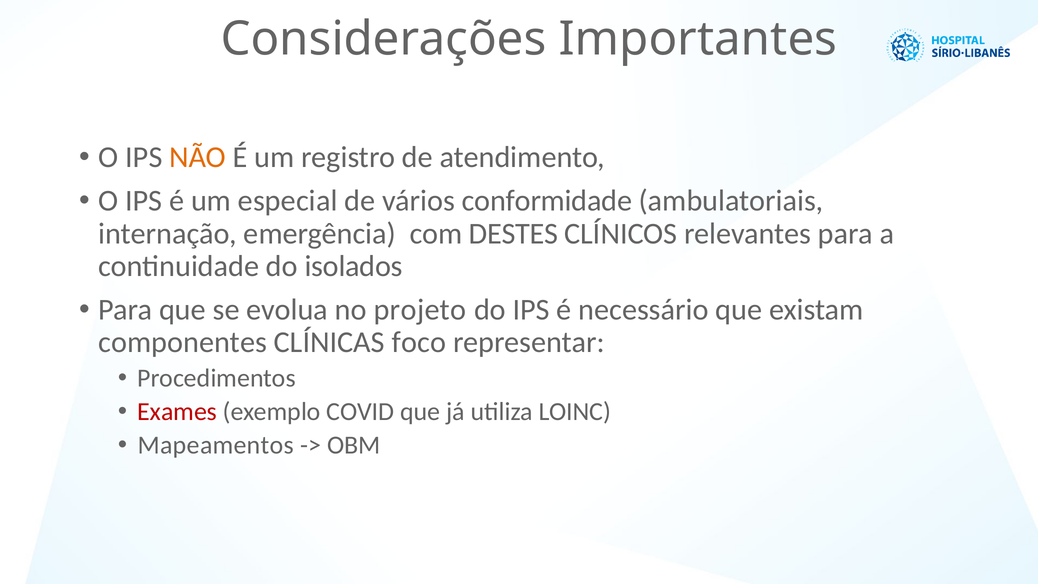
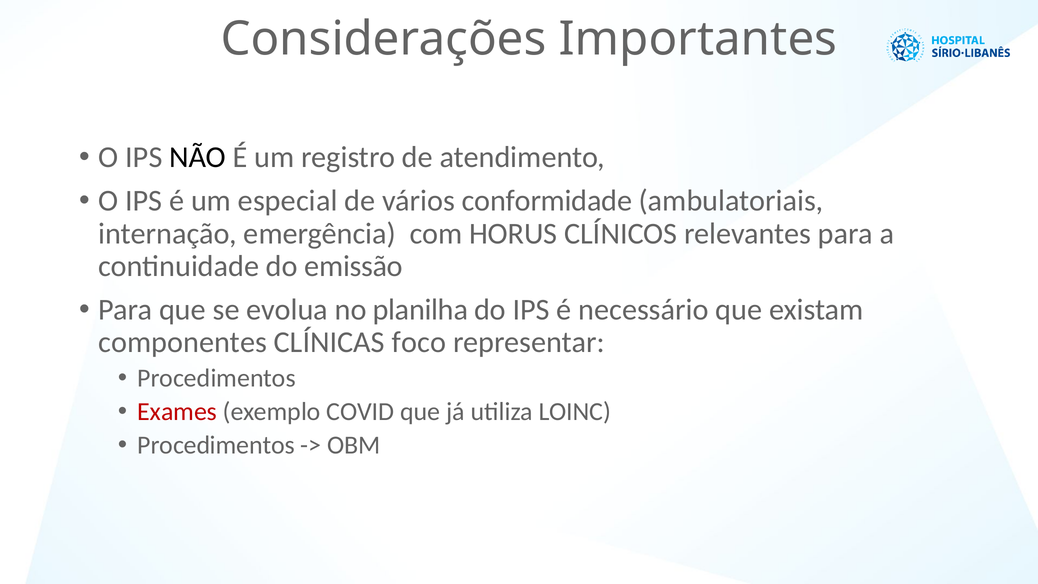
NÃO colour: orange -> black
DESTES: DESTES -> HORUS
isolados: isolados -> emissão
projeto: projeto -> planilha
Mapeamentos at (216, 445): Mapeamentos -> Procedimentos
